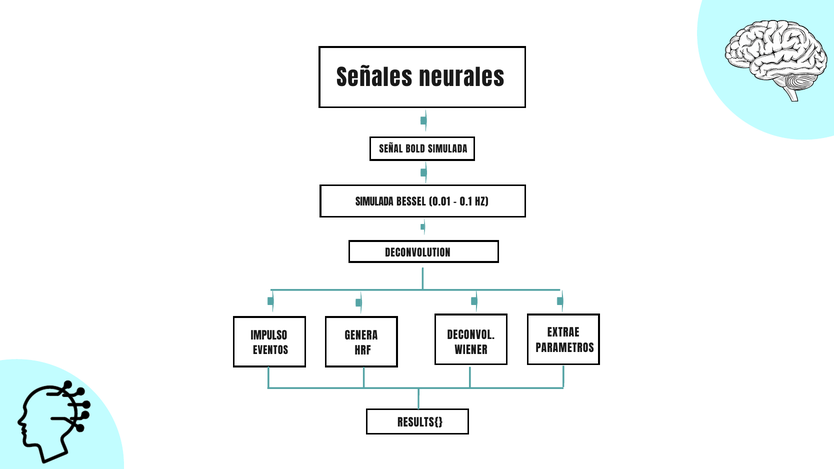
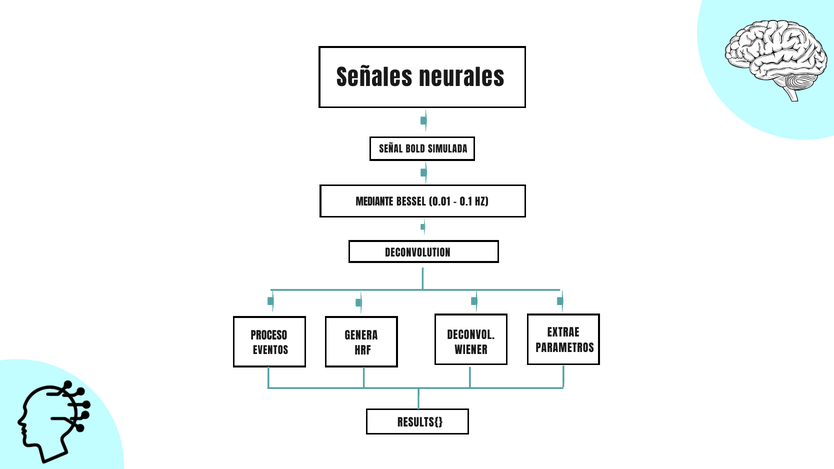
SIMULADA at (375, 202): SIMULADA -> MEDIANTE
IMPULSO: IMPULSO -> PROCESO
